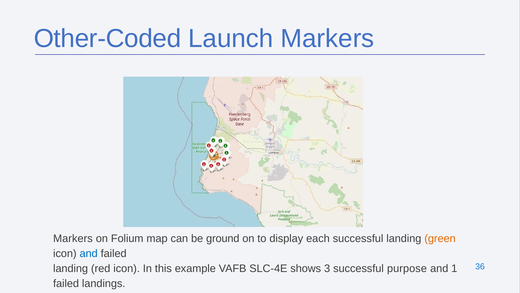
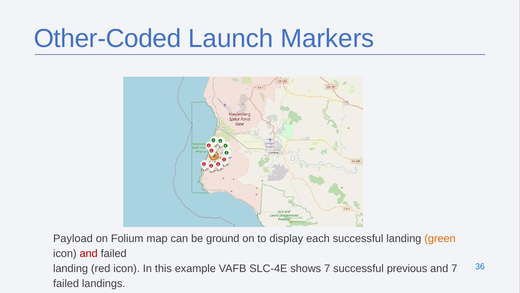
Markers at (73, 238): Markers -> Payload
and at (89, 253) colour: blue -> red
shows 3: 3 -> 7
purpose: purpose -> previous
and 1: 1 -> 7
